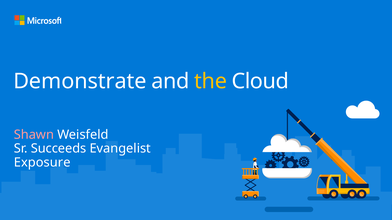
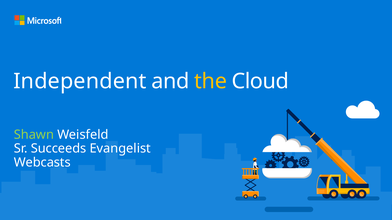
Demonstrate: Demonstrate -> Independent
Shawn colour: pink -> light green
Exposure: Exposure -> Webcasts
